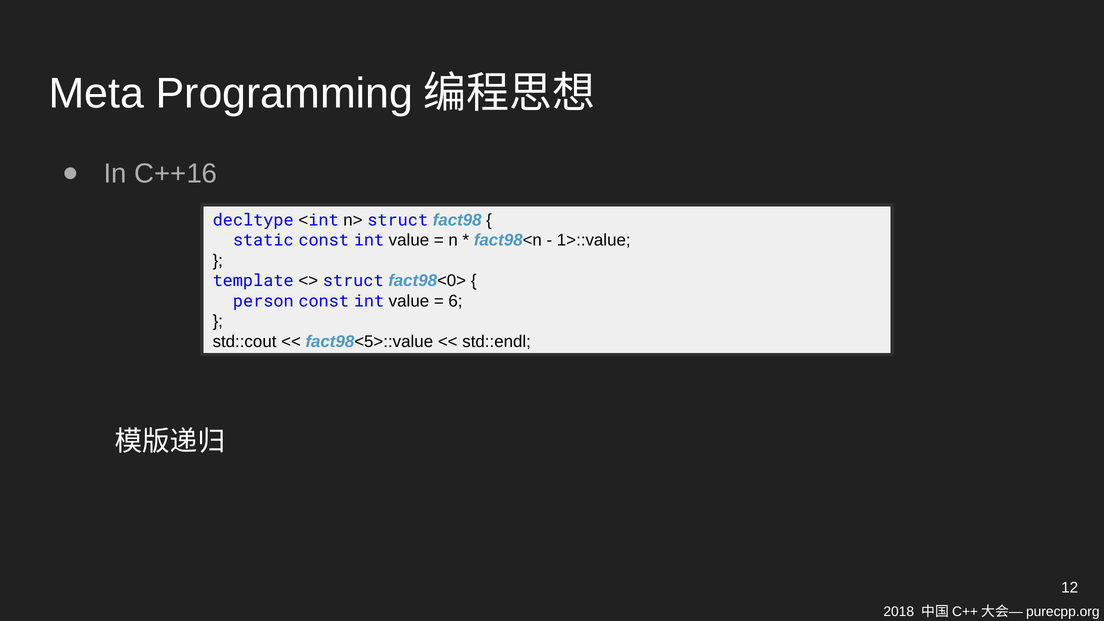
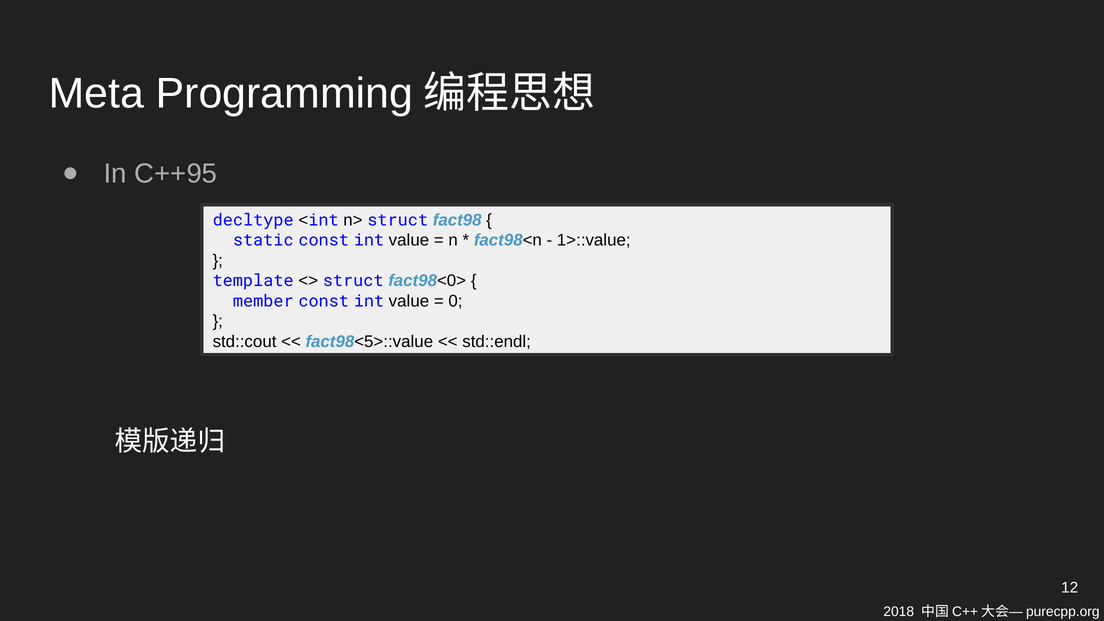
C++16: C++16 -> C++95
person: person -> member
6: 6 -> 0
